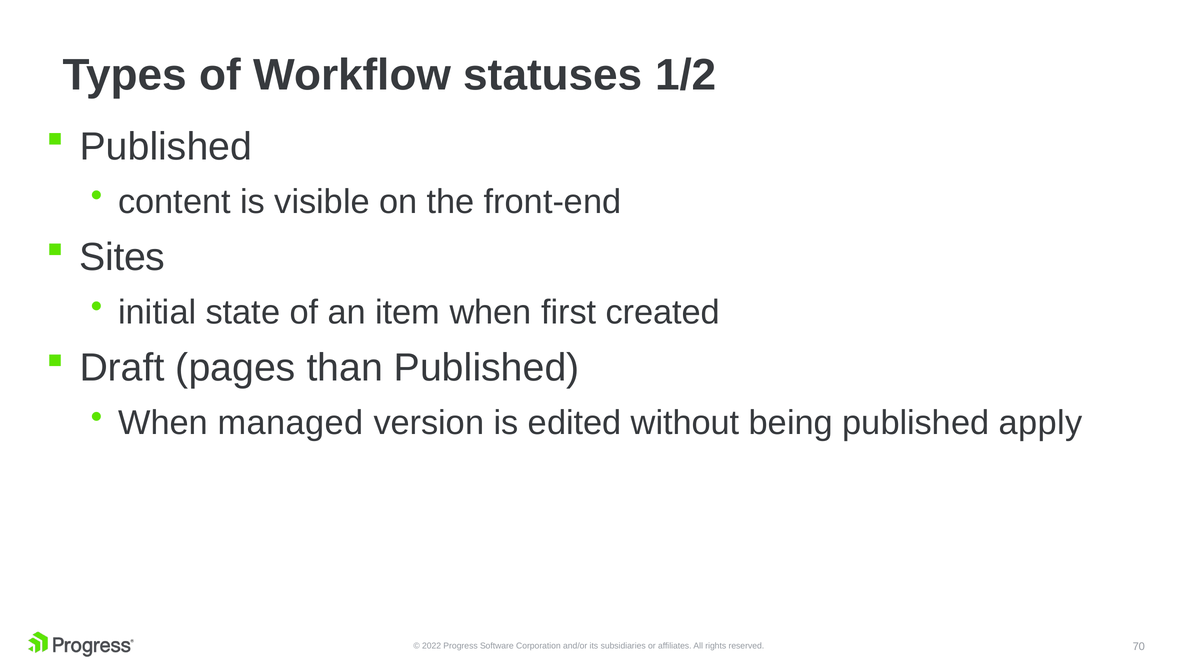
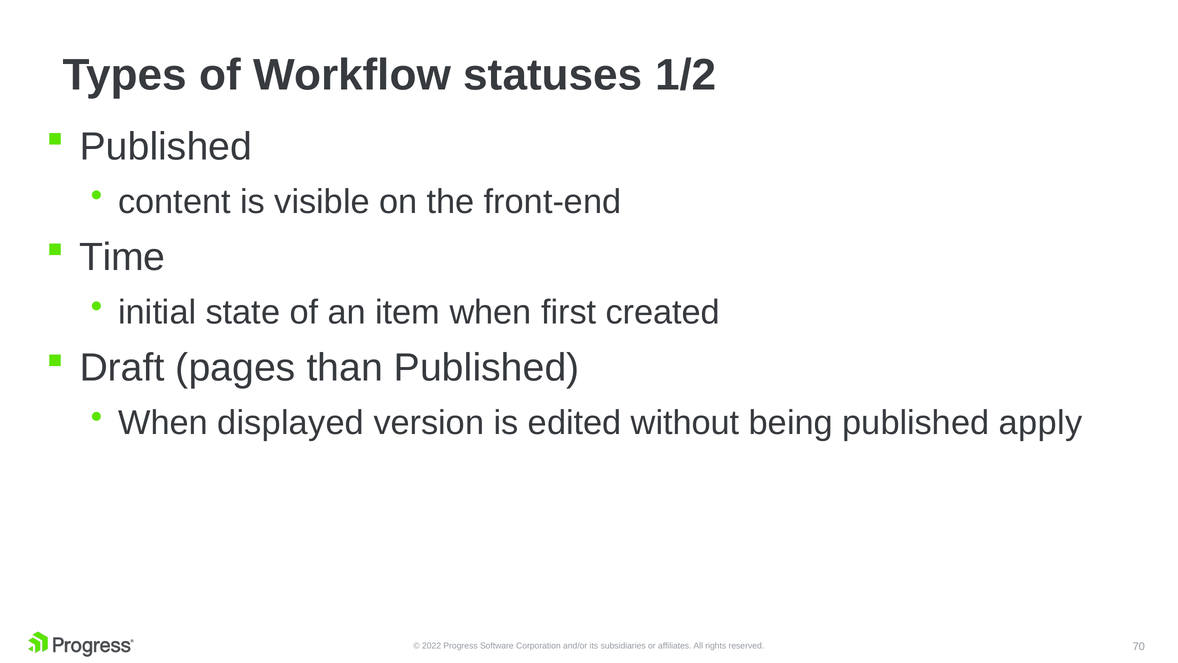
Sites: Sites -> Time
managed: managed -> displayed
